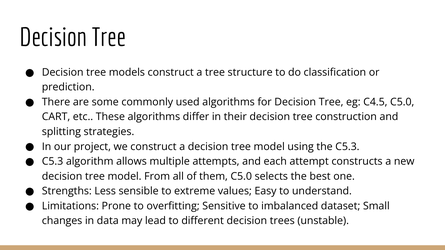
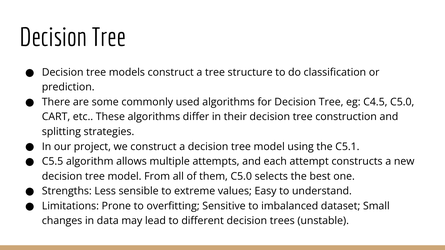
the C5.3: C5.3 -> C5.1
C5.3 at (53, 162): C5.3 -> C5.5
